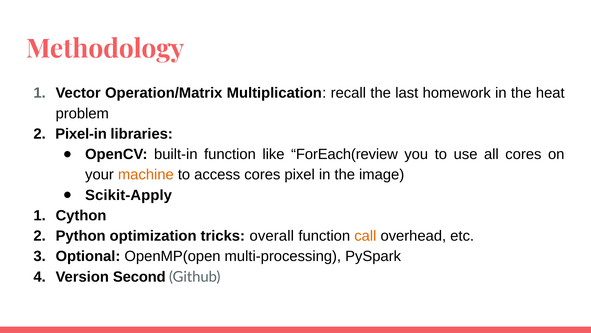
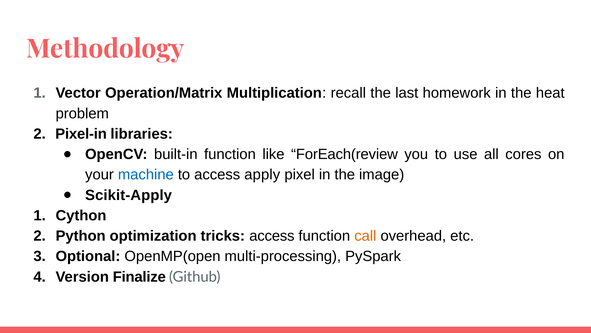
machine colour: orange -> blue
access cores: cores -> apply
tricks overall: overall -> access
Second: Second -> Finalize
